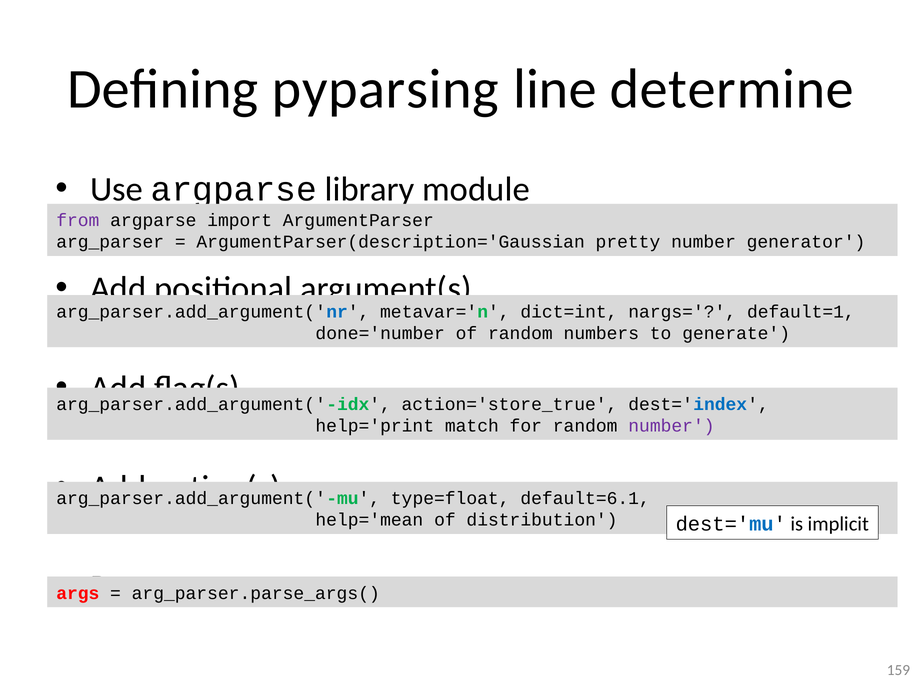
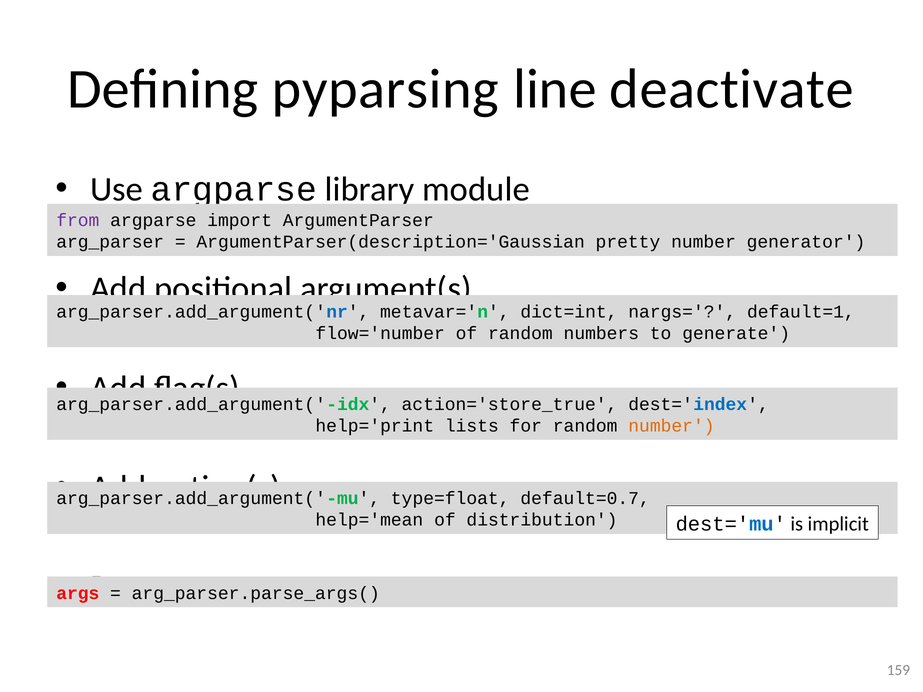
determine: determine -> deactivate
done='number: done='number -> flow='number
match: match -> lists
number at (671, 426) colour: purple -> orange
default=6.1: default=6.1 -> default=0.7
